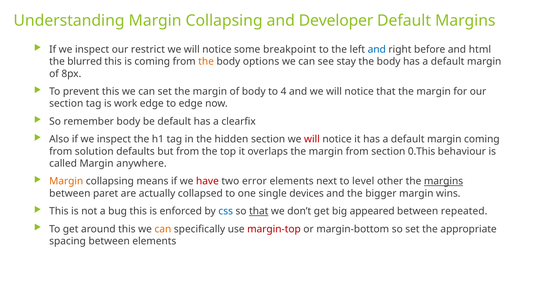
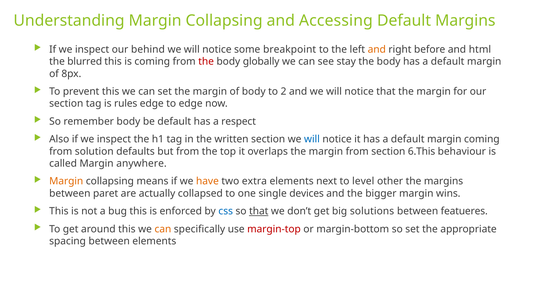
Developer: Developer -> Accessing
restrict: restrict -> behind
and at (377, 49) colour: blue -> orange
the at (206, 61) colour: orange -> red
options: options -> globally
4: 4 -> 2
work: work -> rules
clearfix: clearfix -> respect
hidden: hidden -> written
will at (312, 139) colour: red -> blue
0.This: 0.This -> 6.This
have colour: red -> orange
error: error -> extra
margins at (444, 181) underline: present -> none
appeared: appeared -> solutions
repeated: repeated -> featueres
